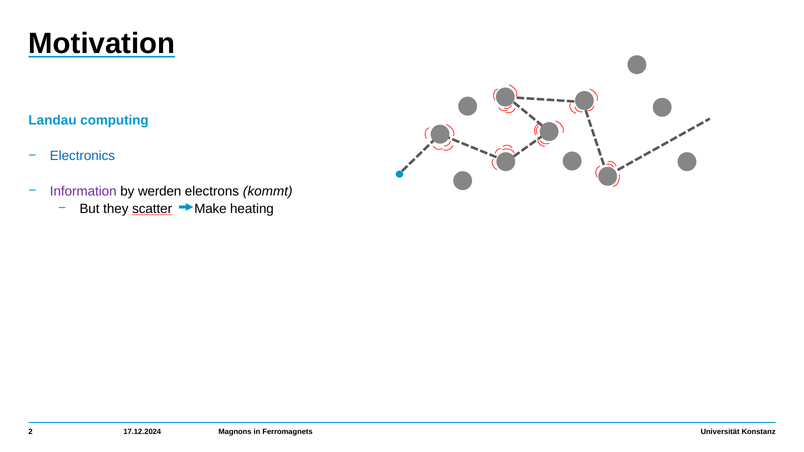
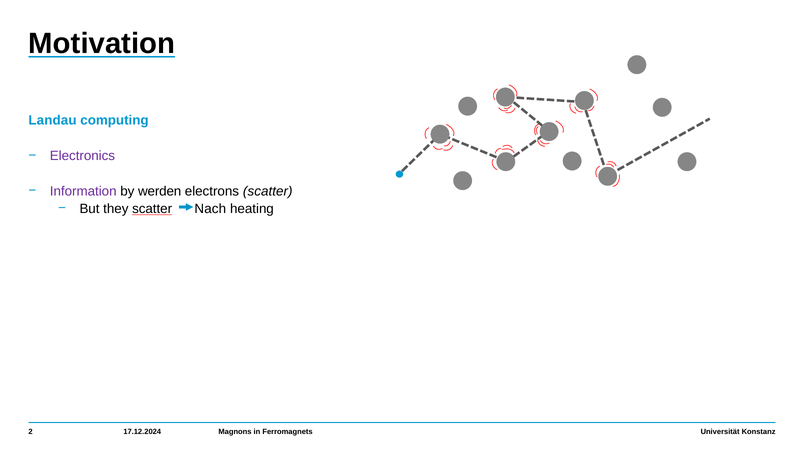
Electronics colour: blue -> purple
electrons kommt: kommt -> scatter
Make: Make -> Nach
